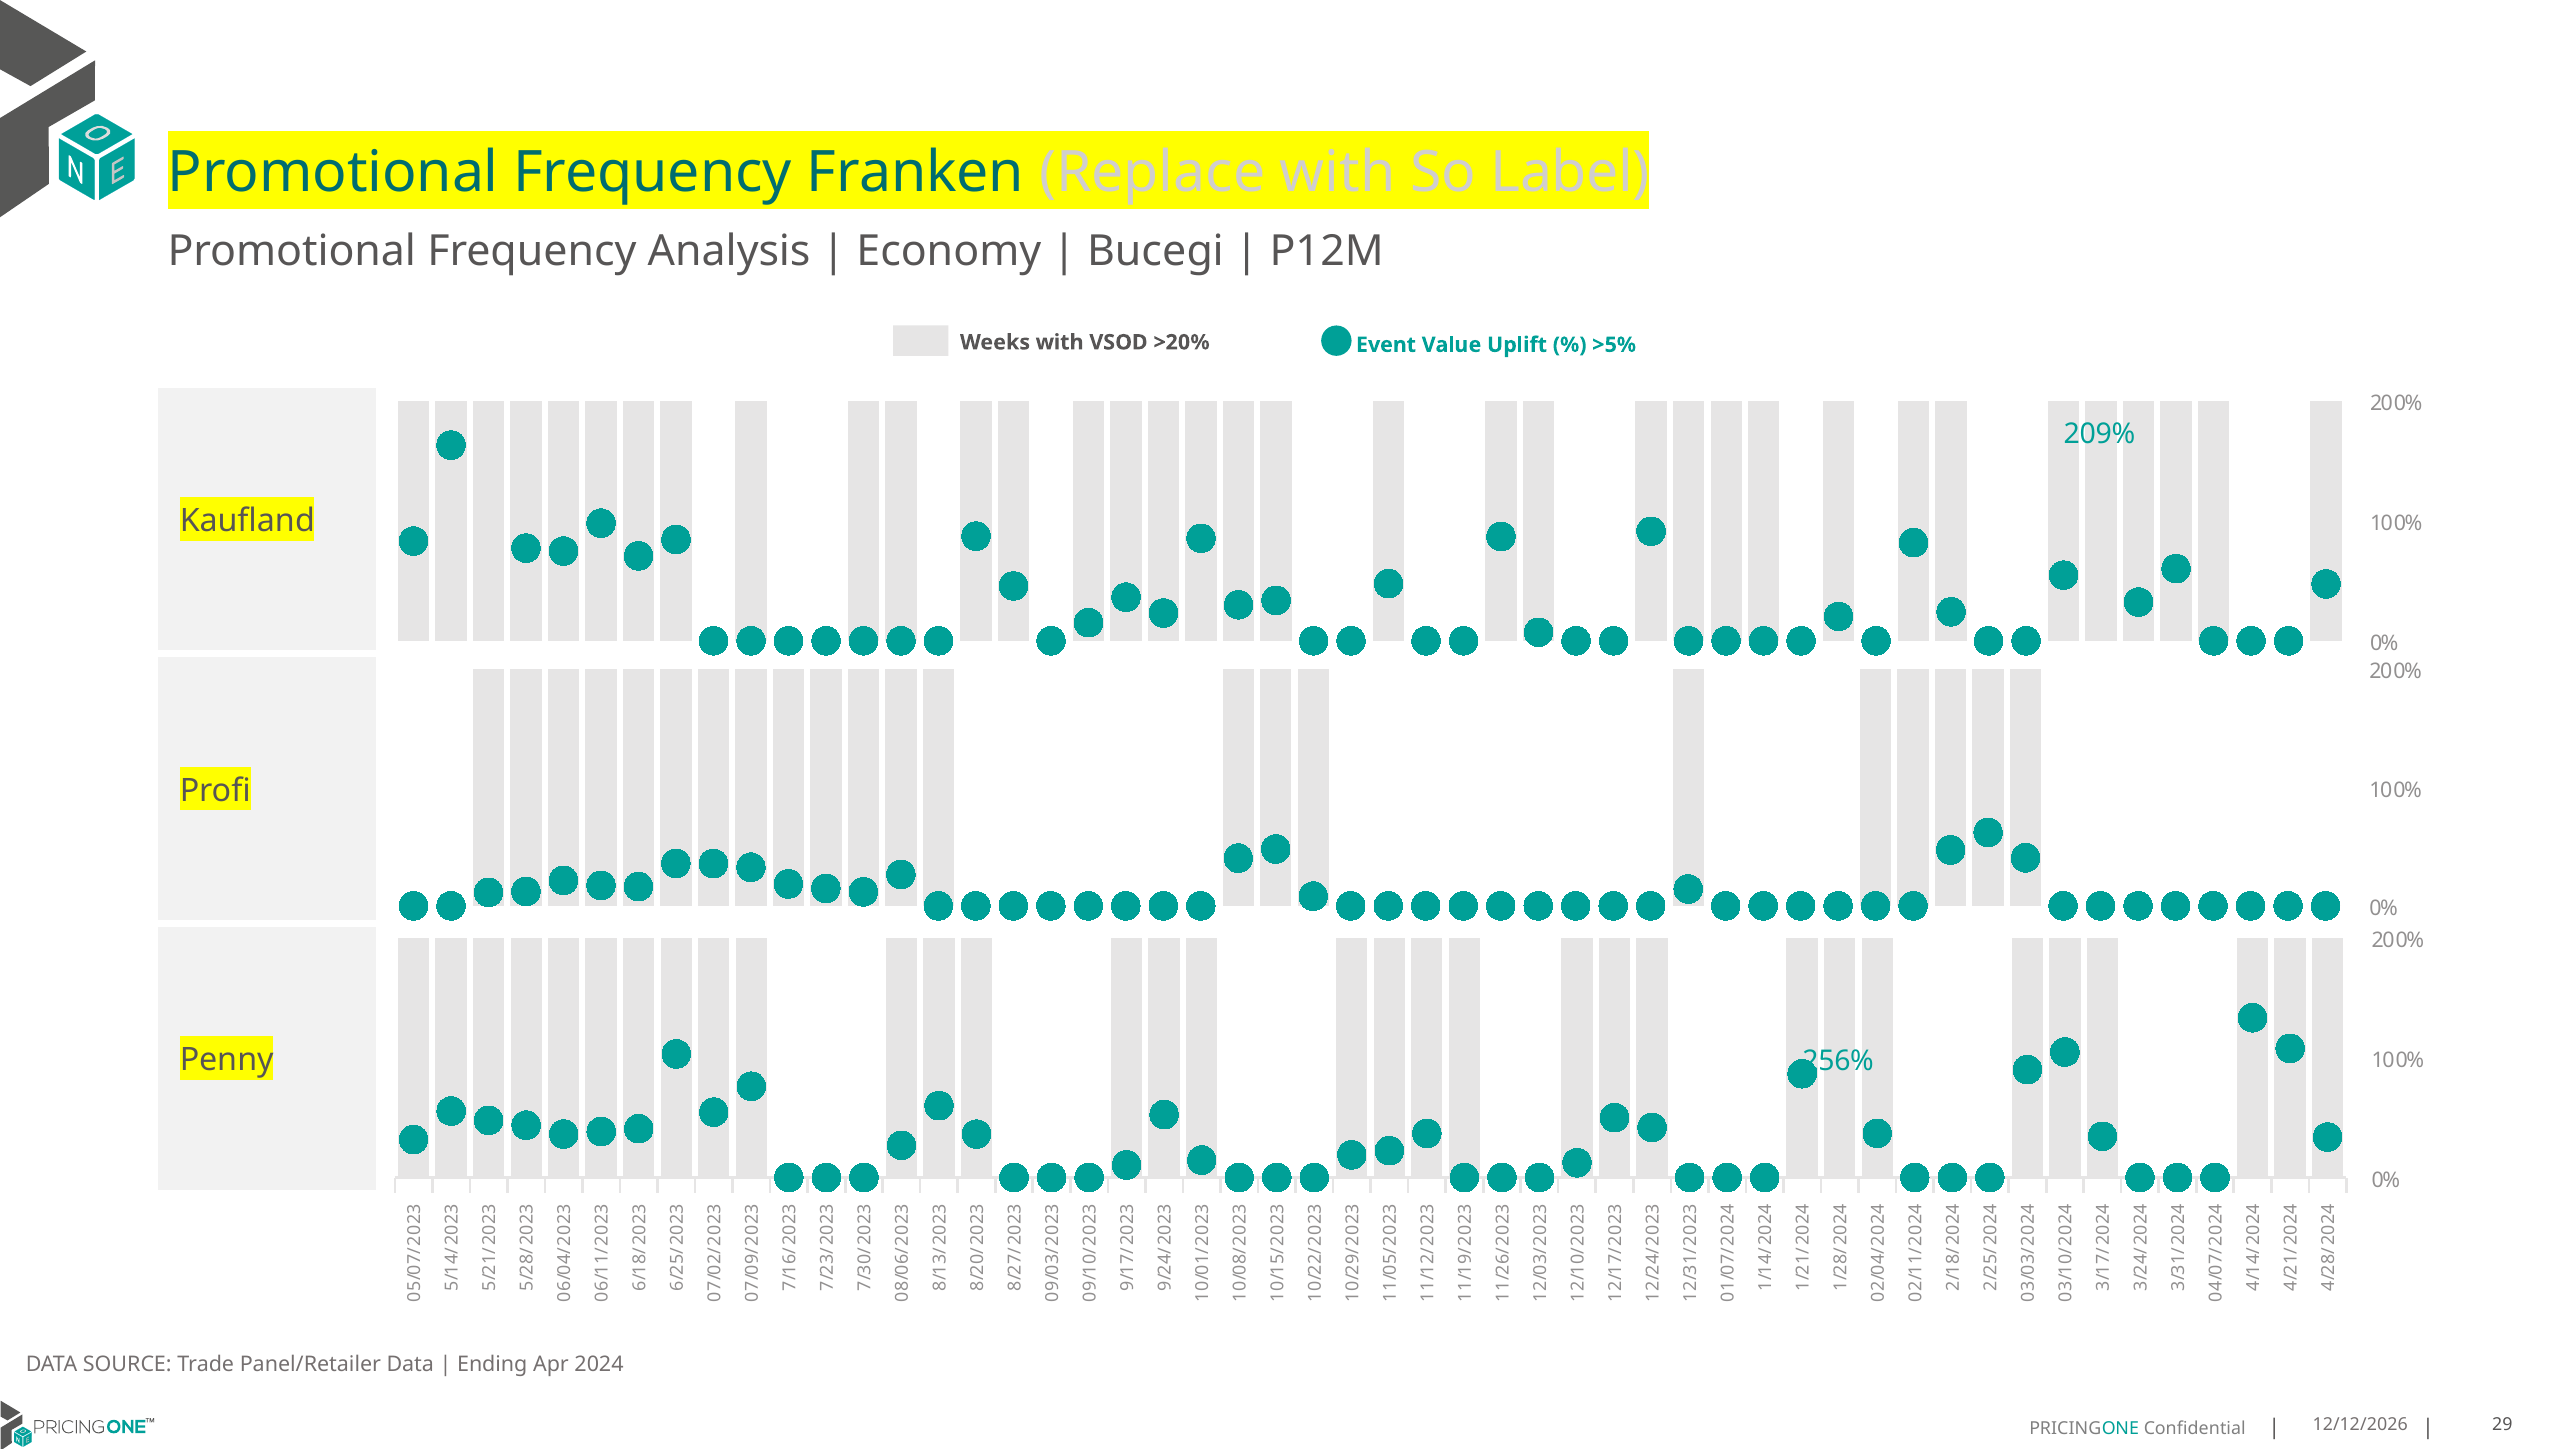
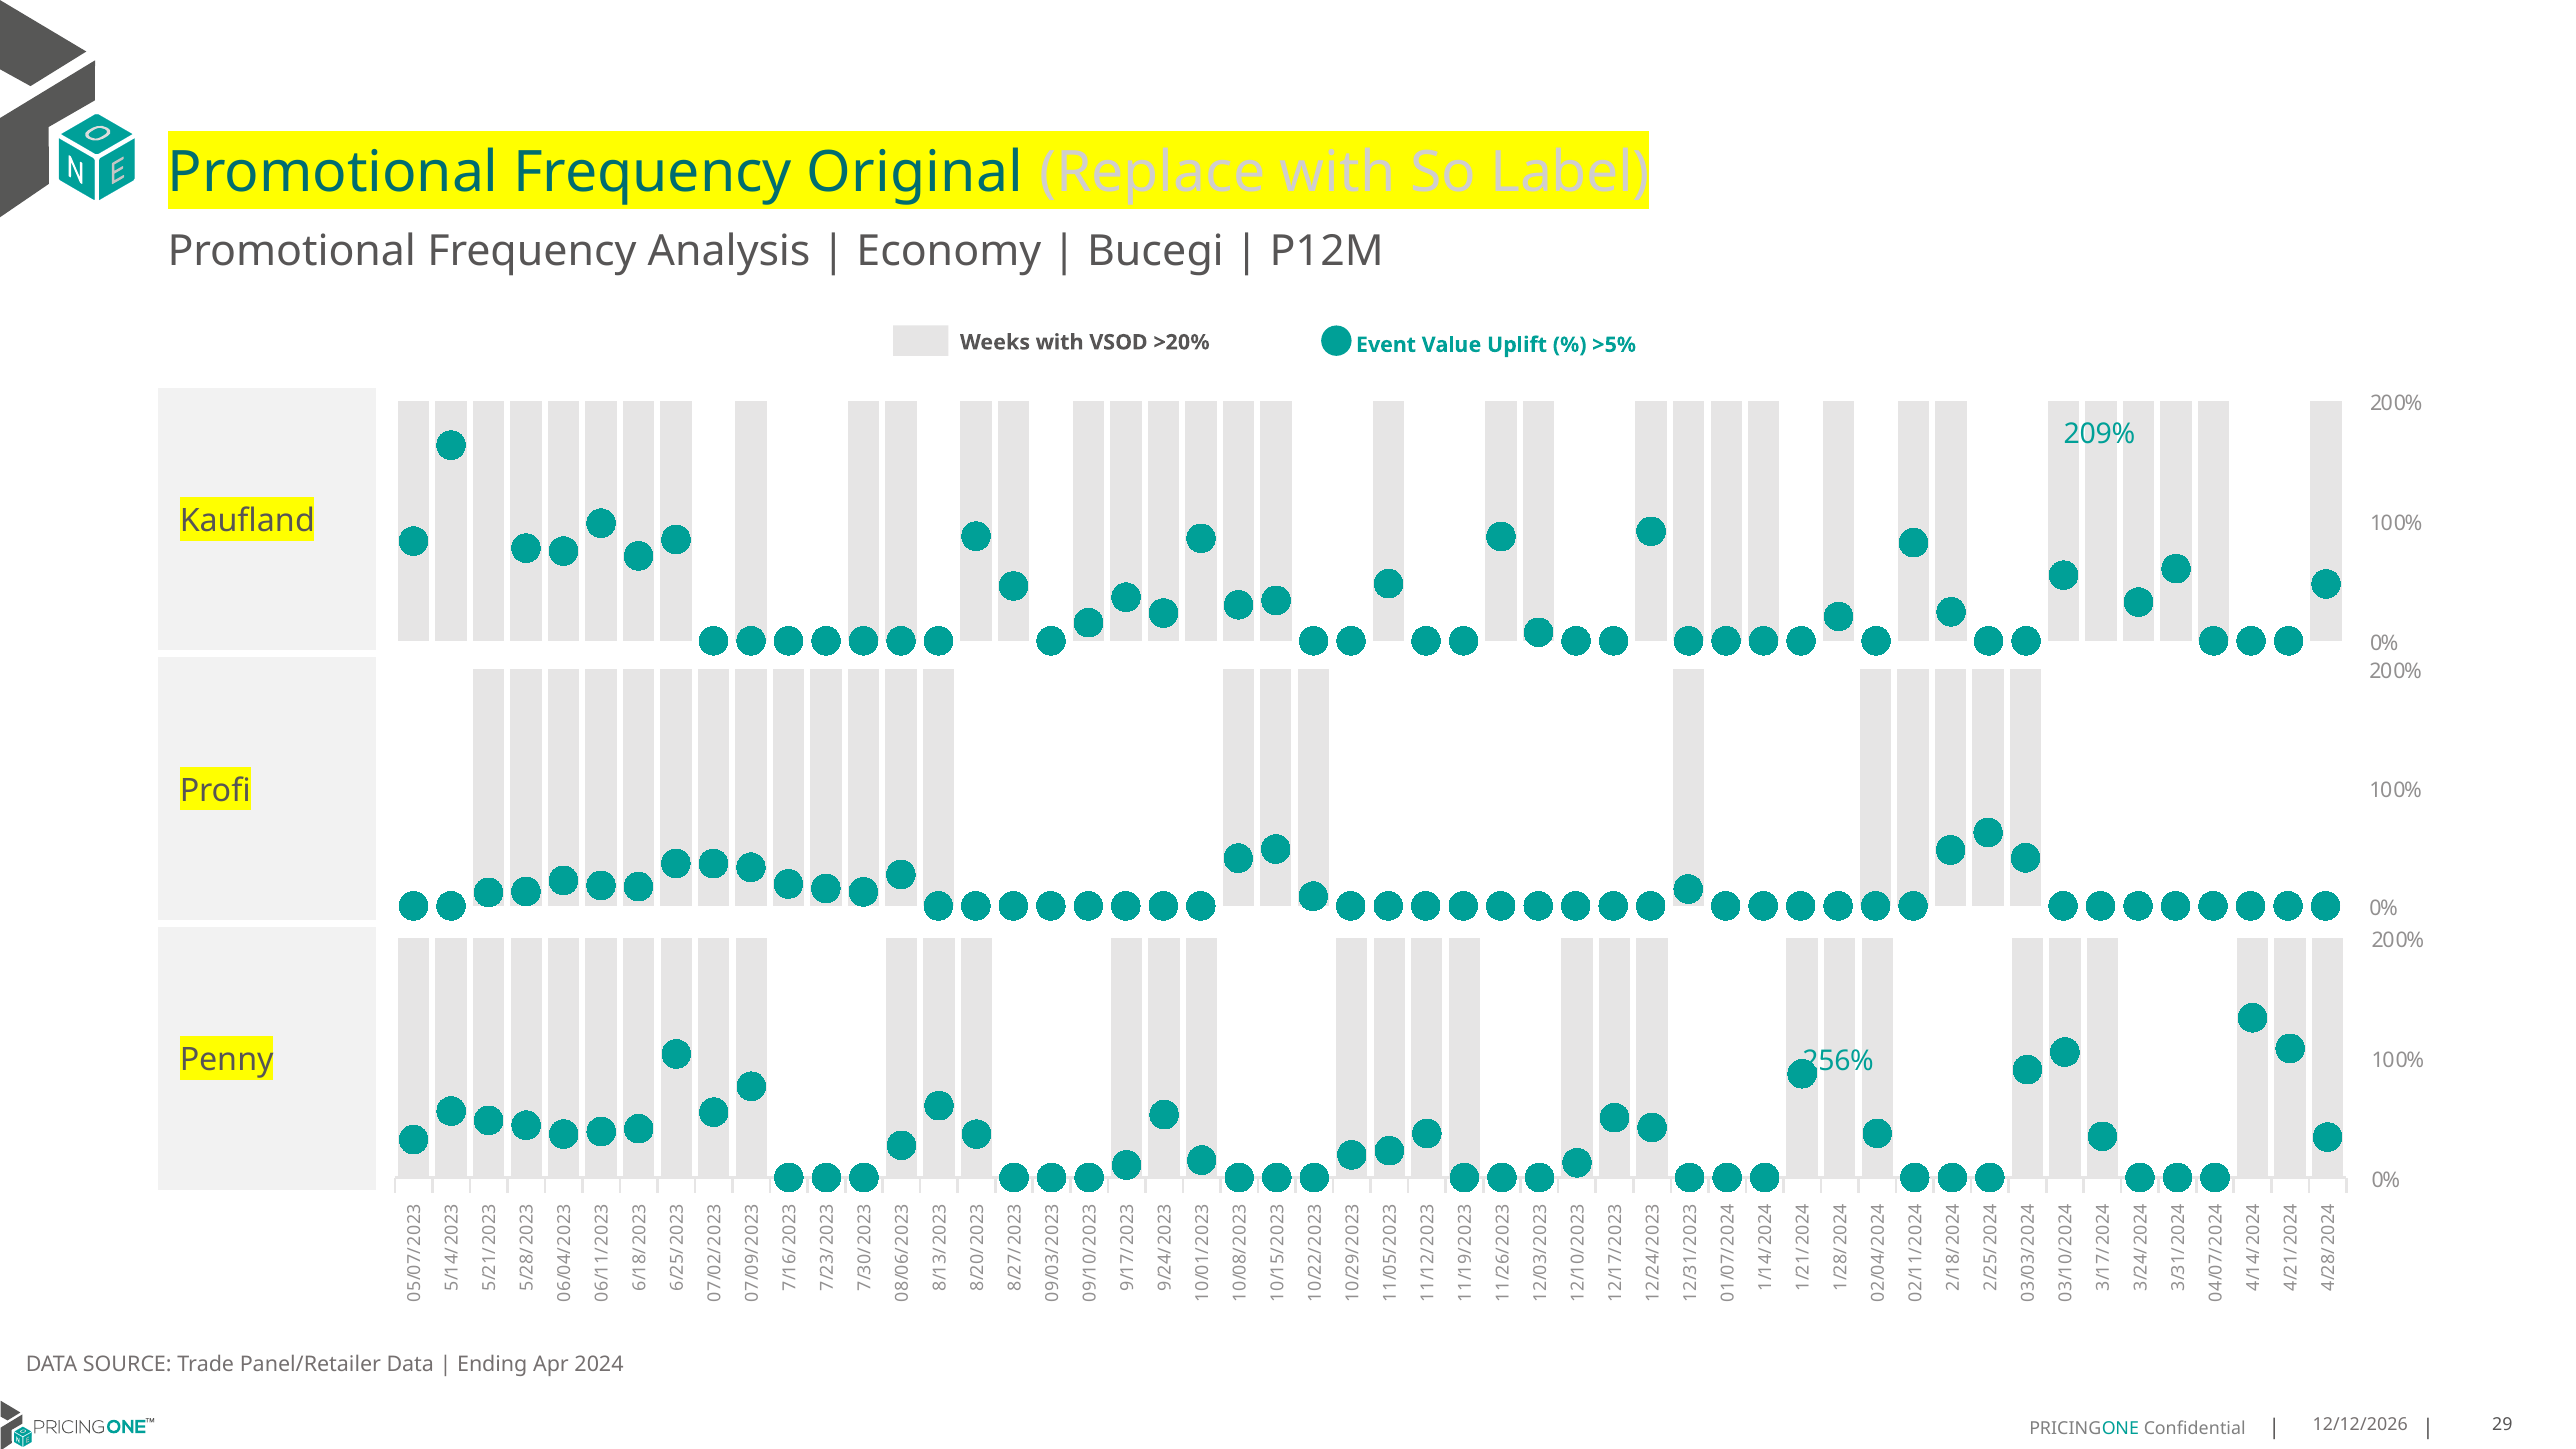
Franken: Franken -> Original
